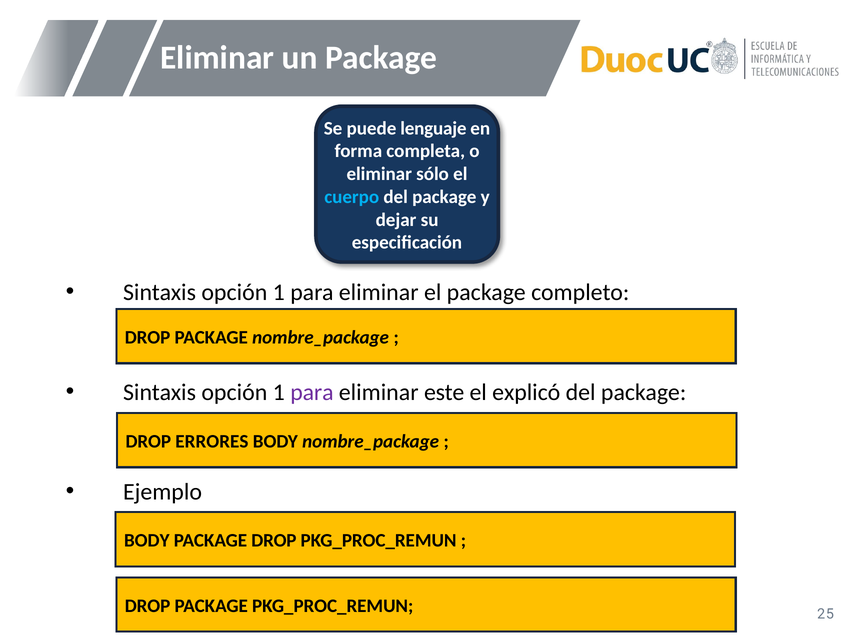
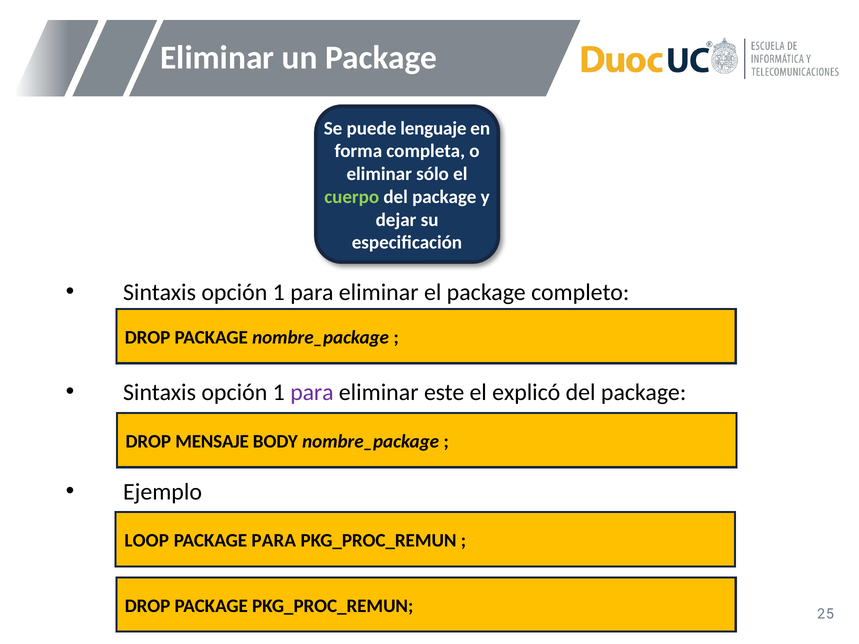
cuerpo colour: light blue -> light green
ERRORES: ERRORES -> MENSAJE
BODY at (147, 541): BODY -> LOOP
DROP at (274, 541): DROP -> PARA
